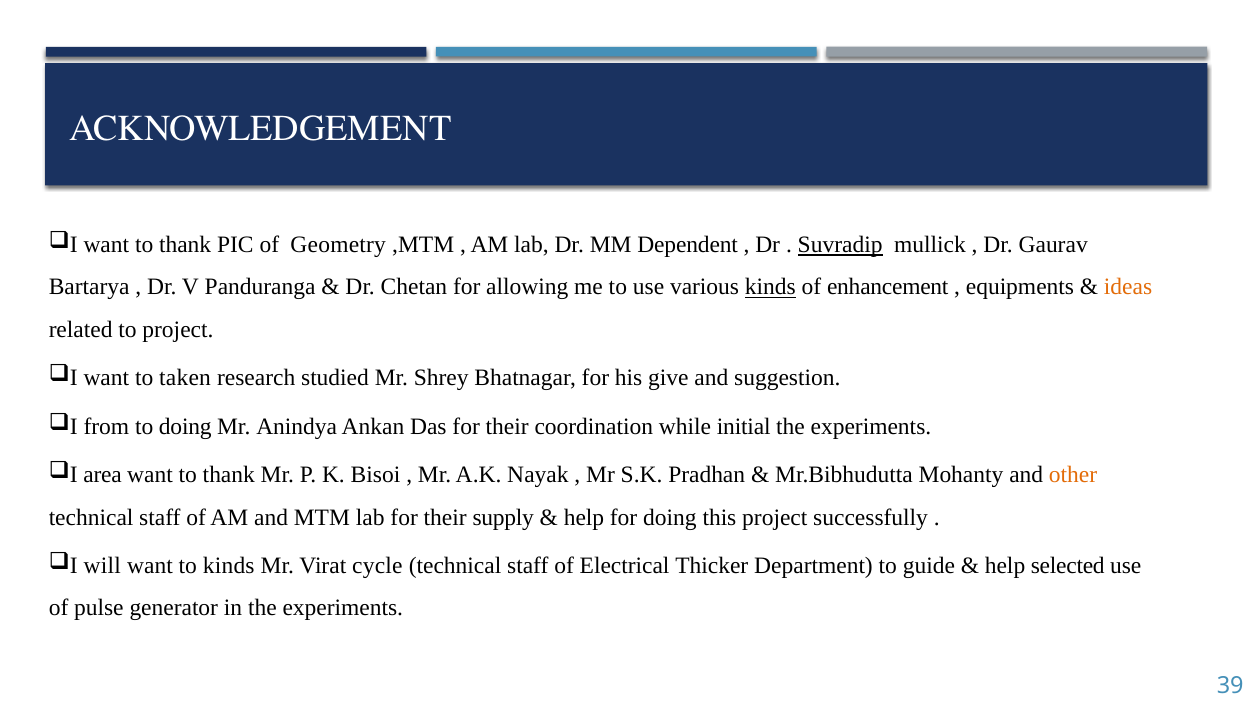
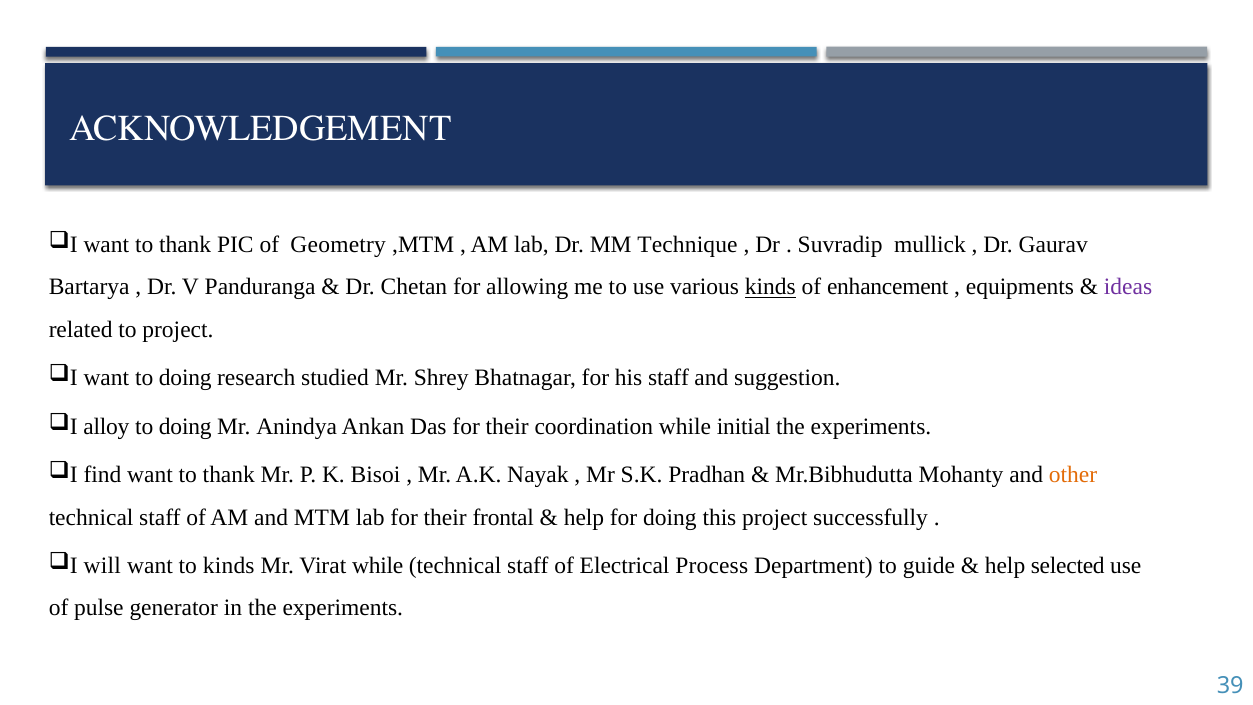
Dependent: Dependent -> Technique
Suvradip underline: present -> none
ideas colour: orange -> purple
want to taken: taken -> doing
his give: give -> staff
from: from -> alloy
area: area -> find
supply: supply -> frontal
Virat cycle: cycle -> while
Thicker: Thicker -> Process
